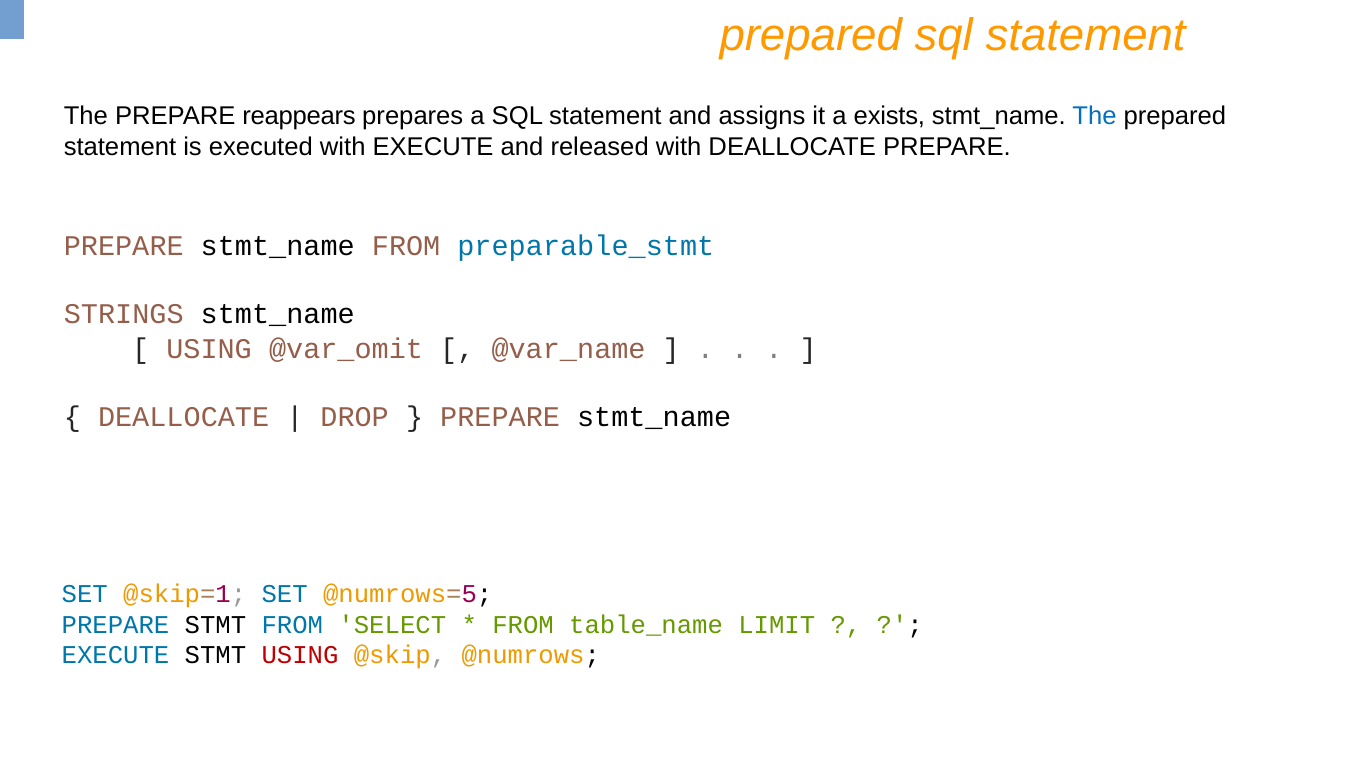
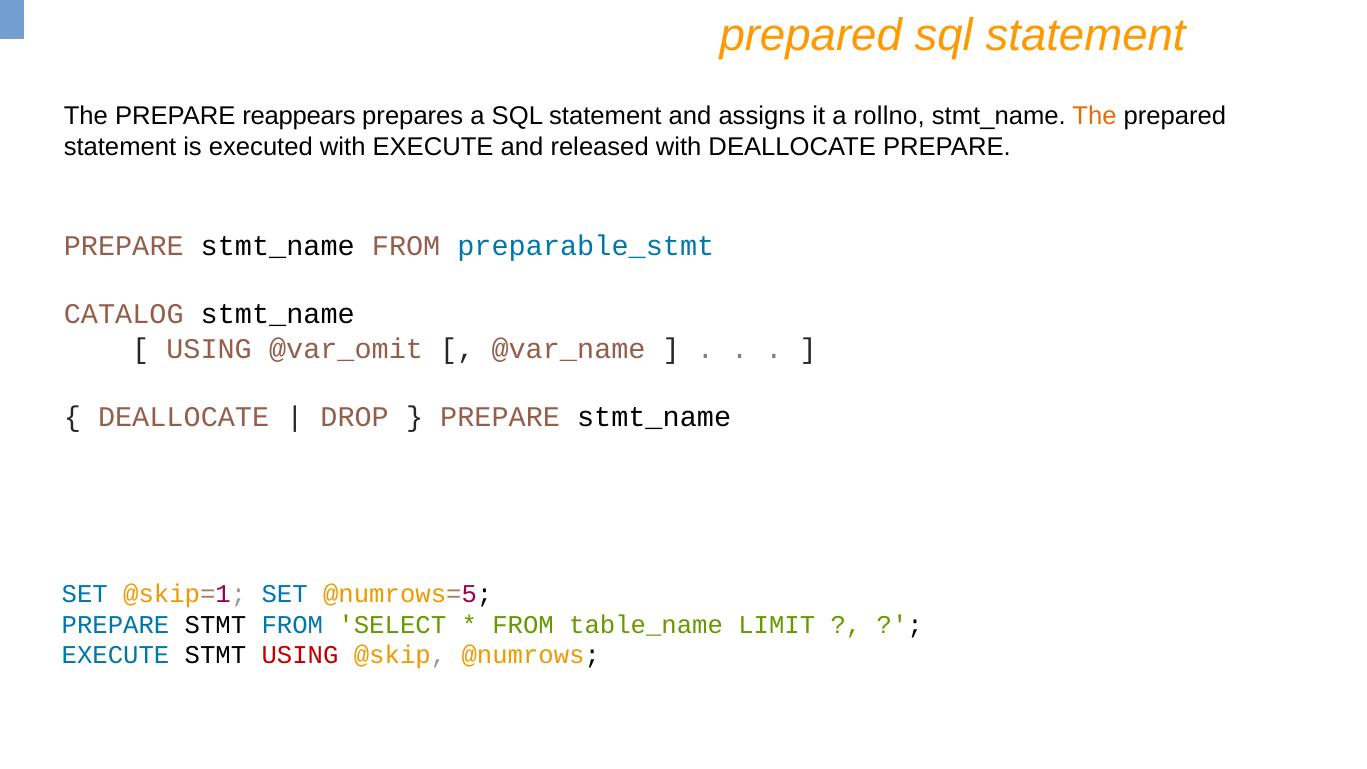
exists: exists -> rollno
The at (1095, 116) colour: blue -> orange
STRINGS: STRINGS -> CATALOG
